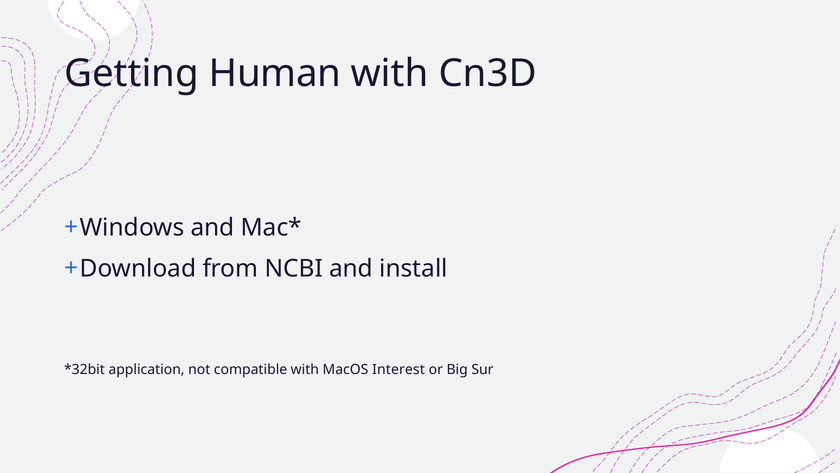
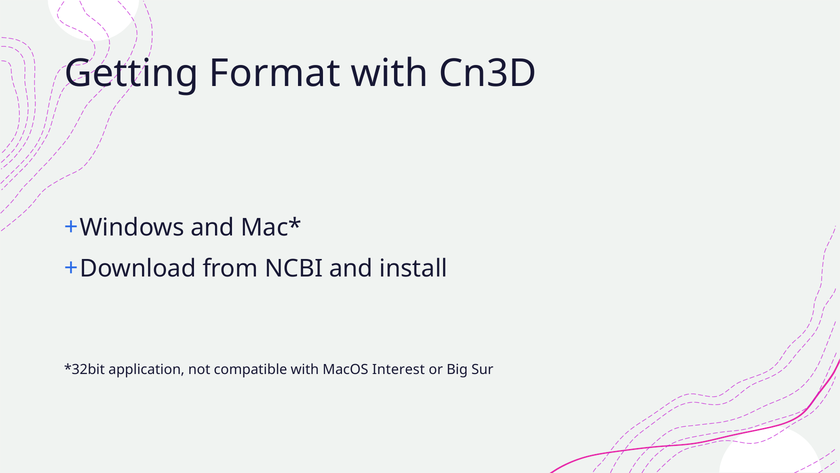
Human: Human -> Format
